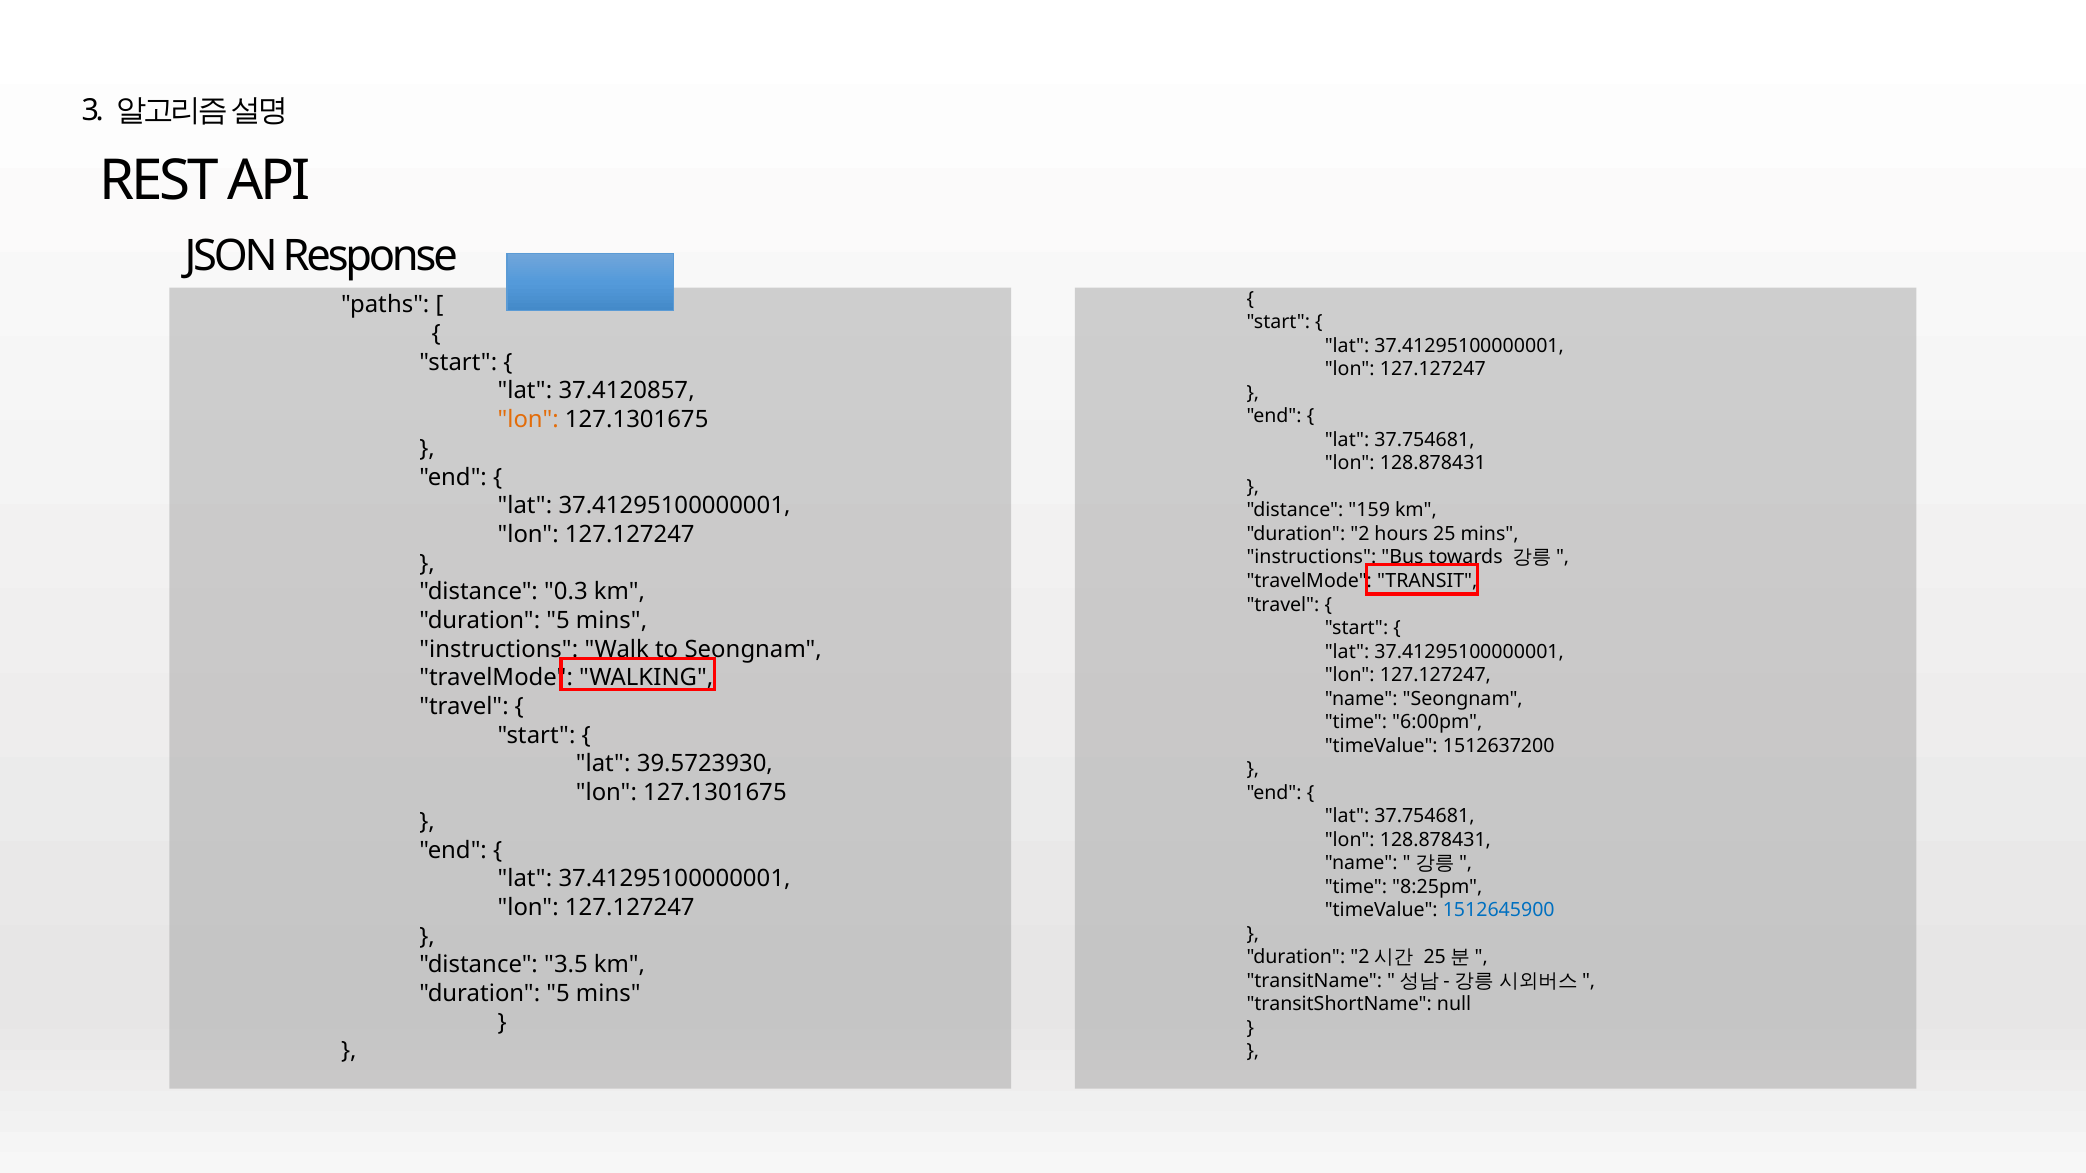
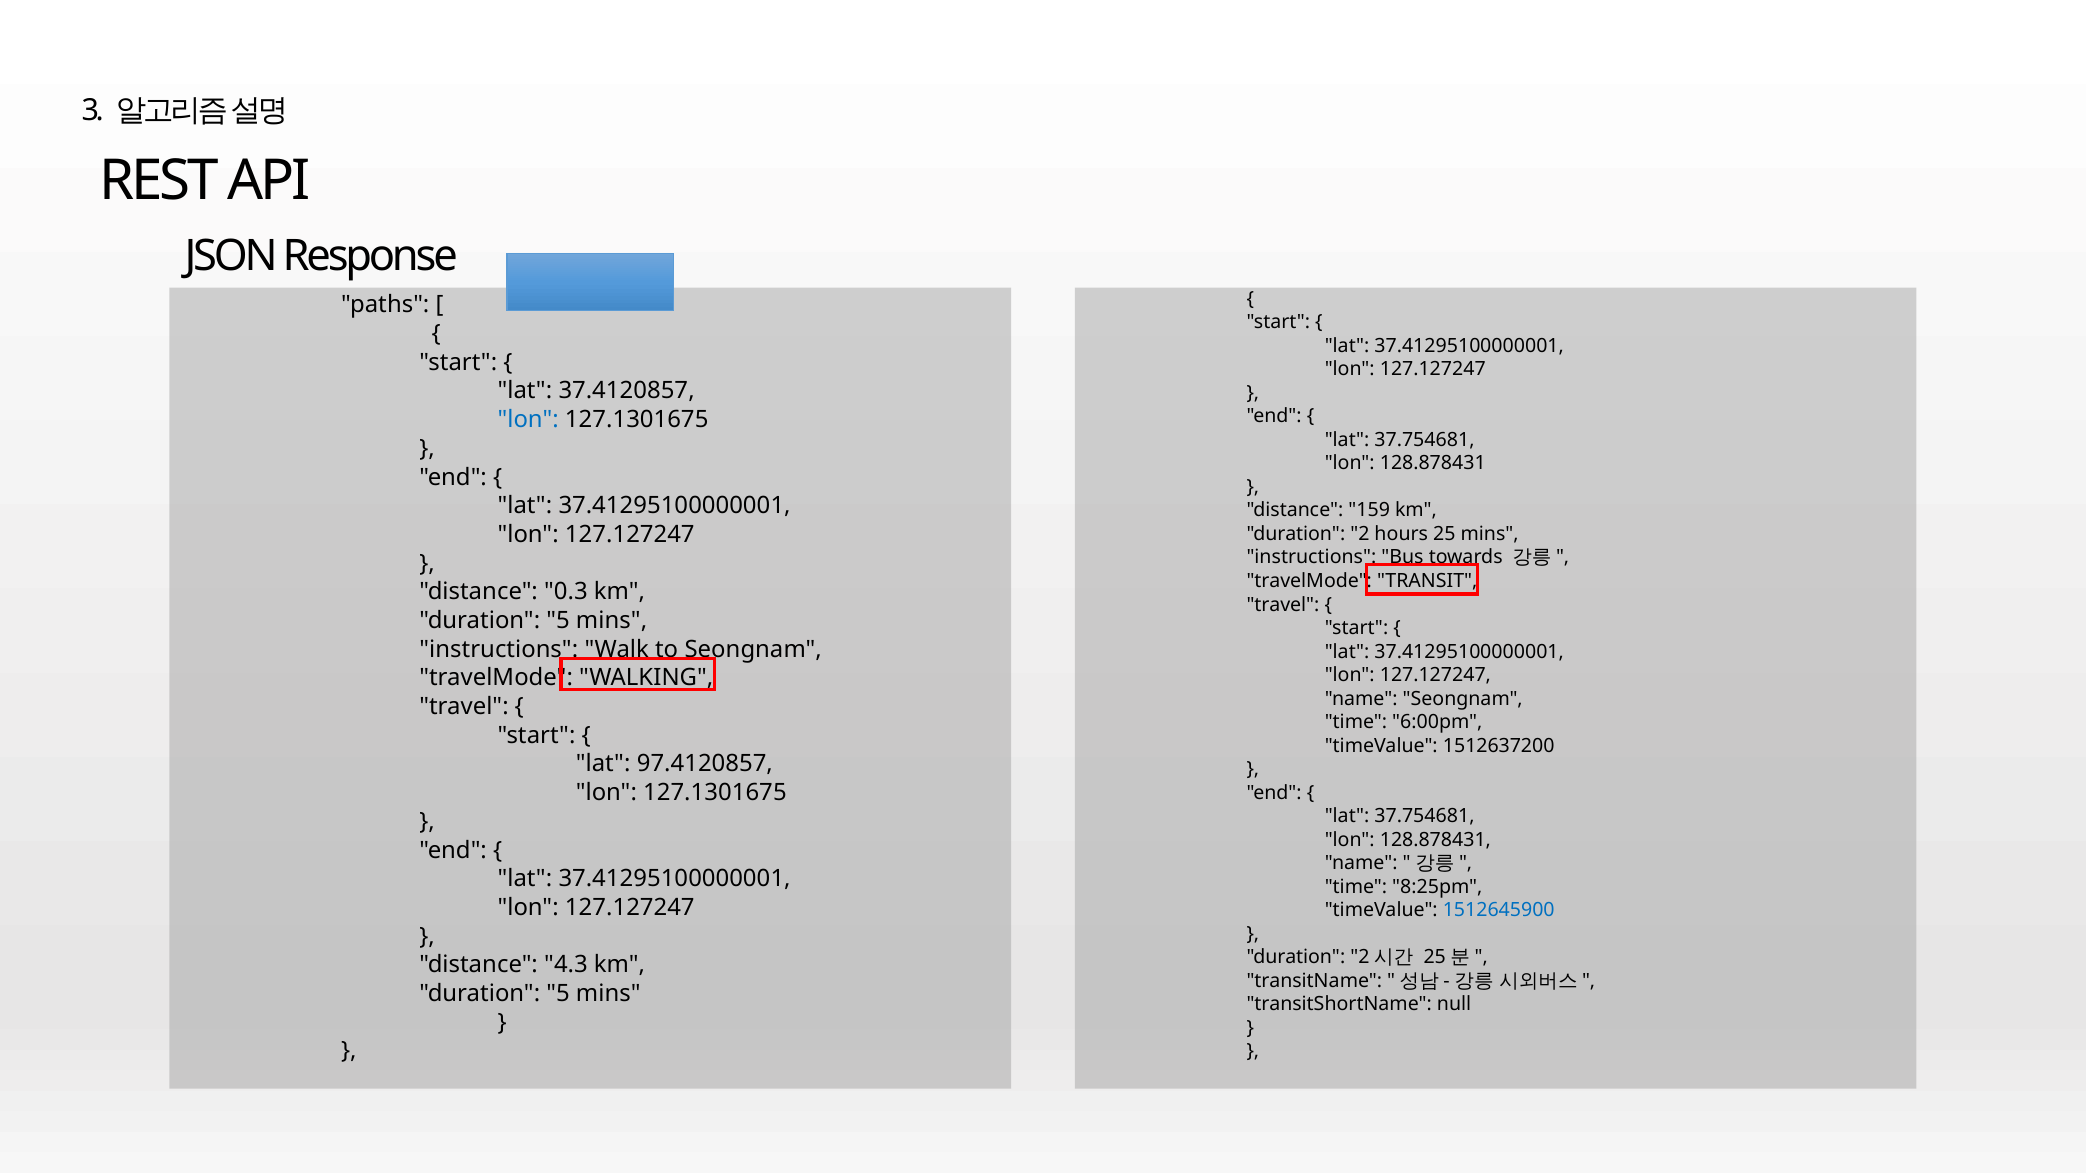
lon at (528, 420) colour: orange -> blue
39.5723930: 39.5723930 -> 97.4120857
3.5: 3.5 -> 4.3
